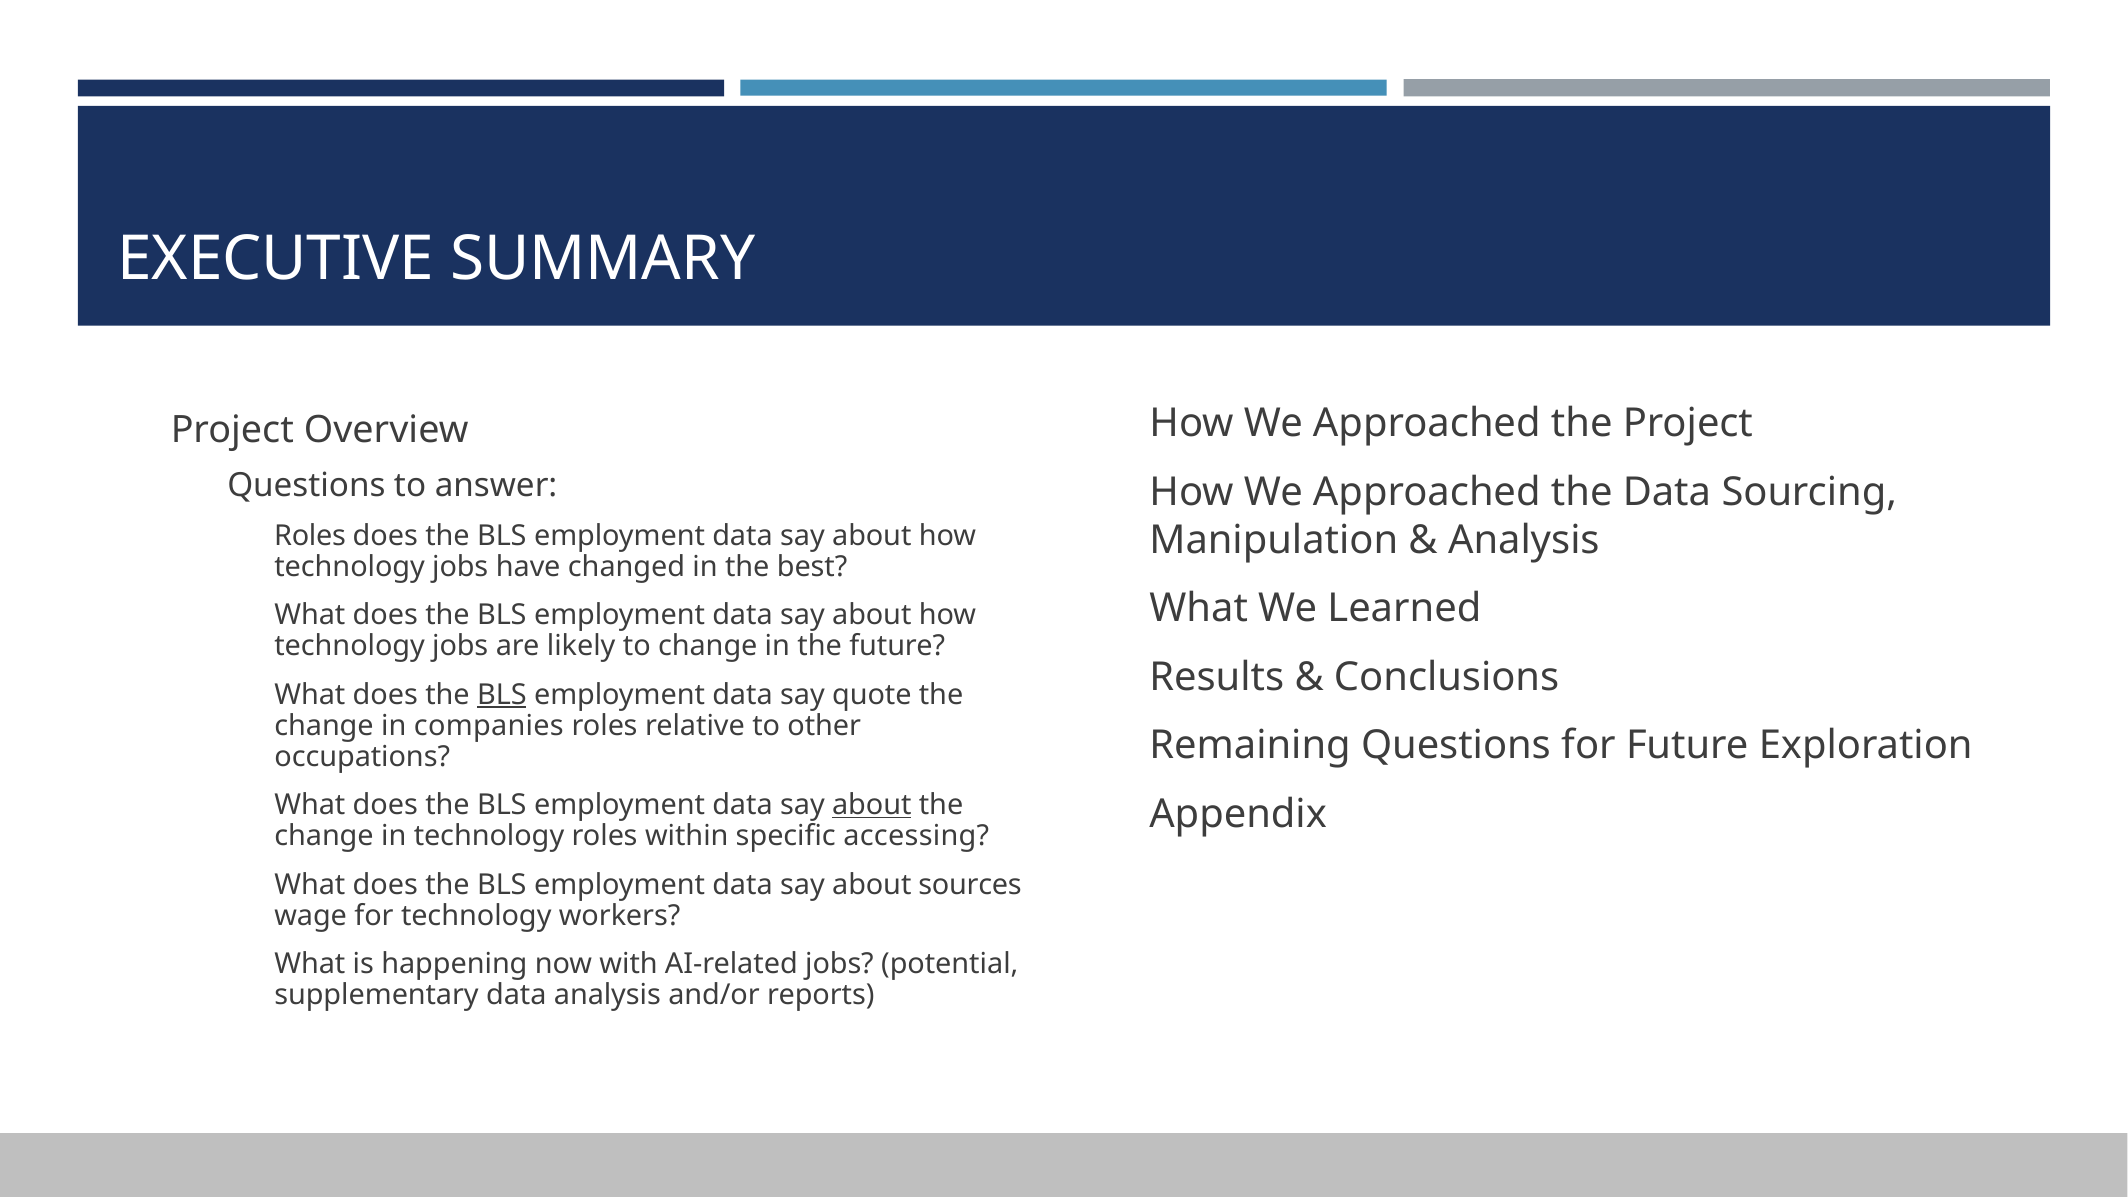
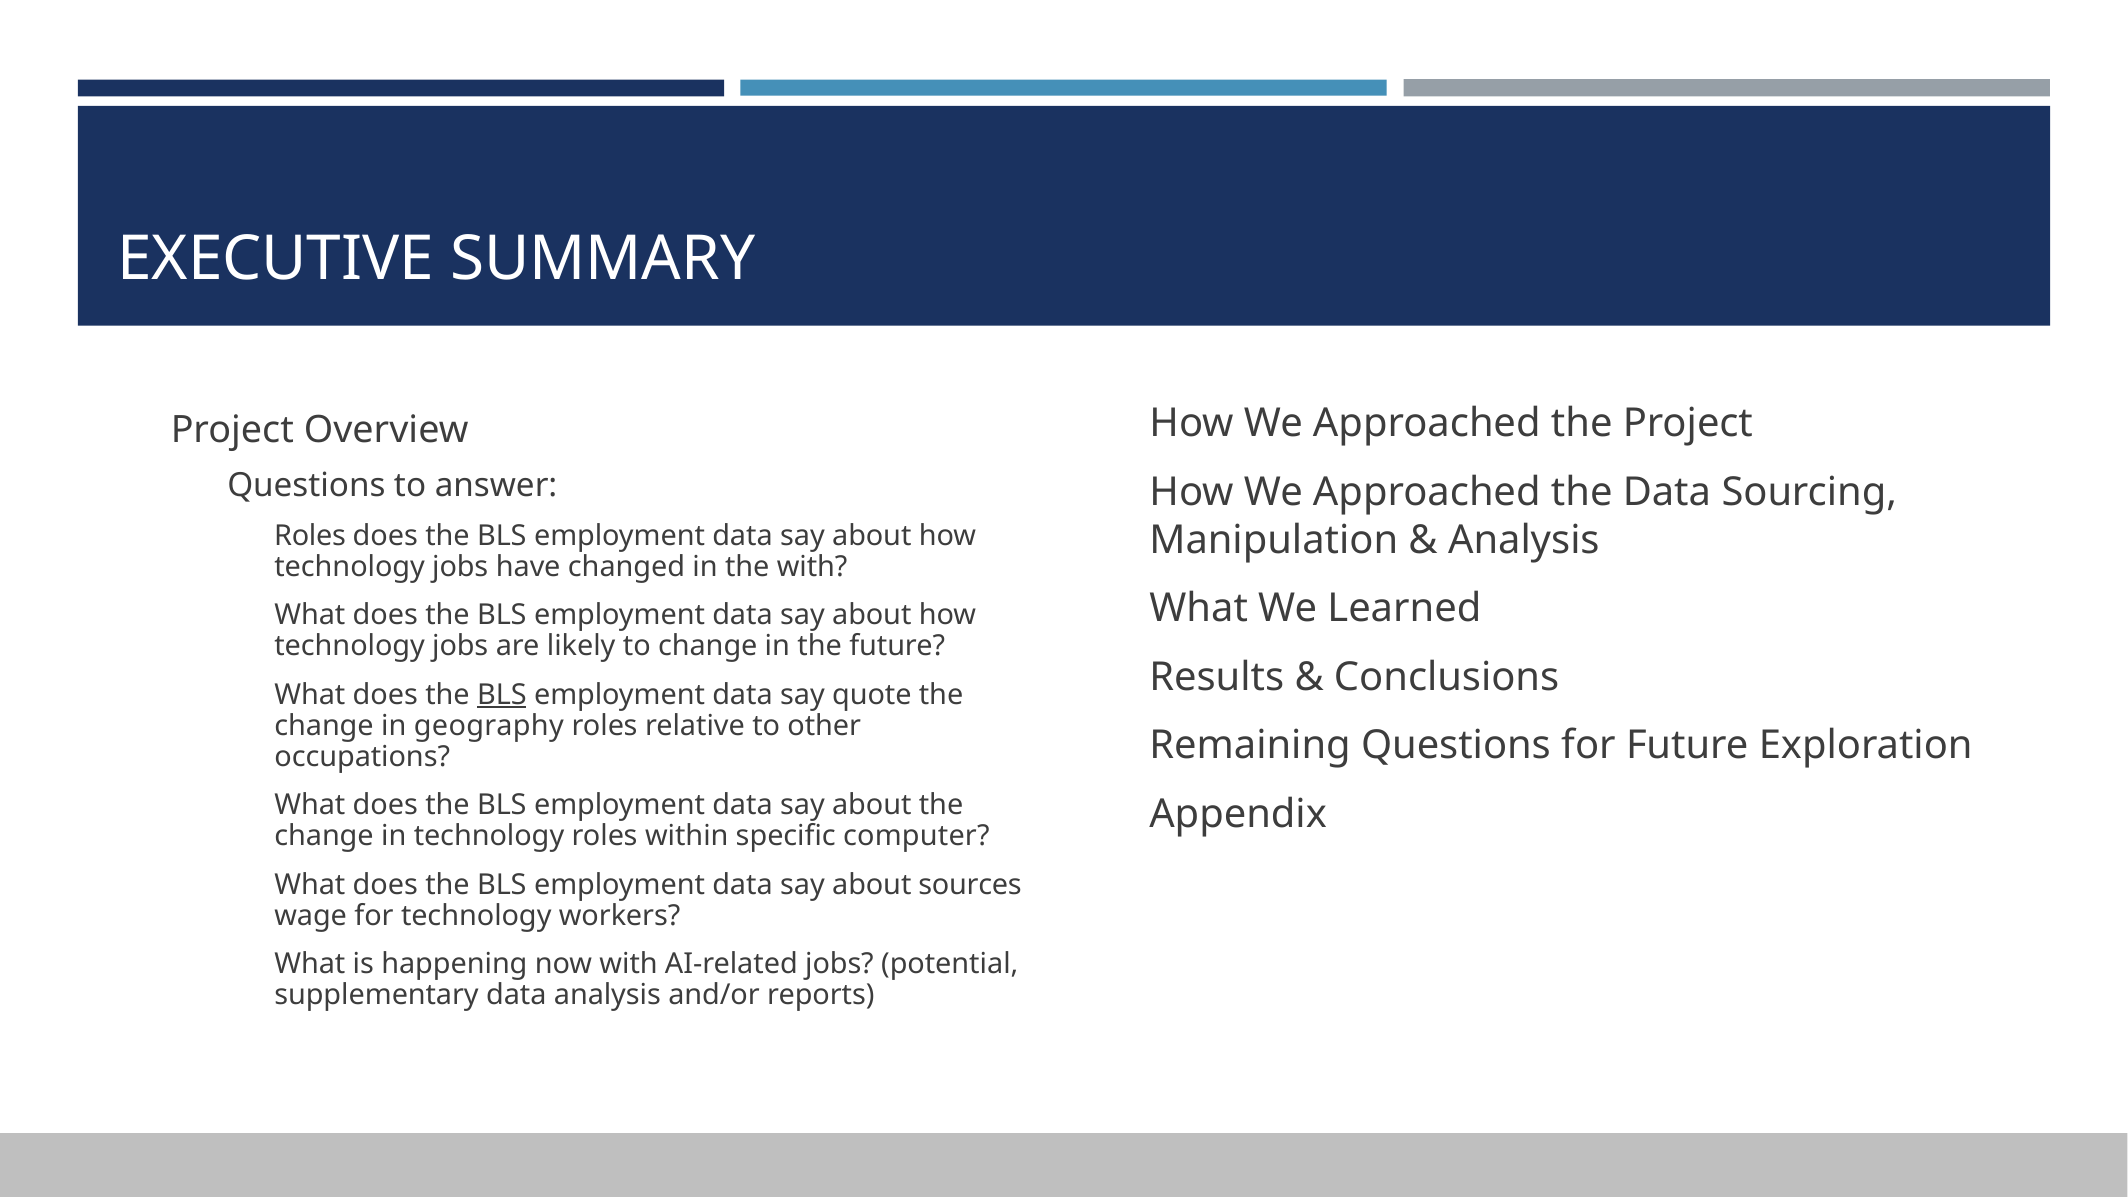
the best: best -> with
companies: companies -> geography
about at (872, 805) underline: present -> none
accessing: accessing -> computer
